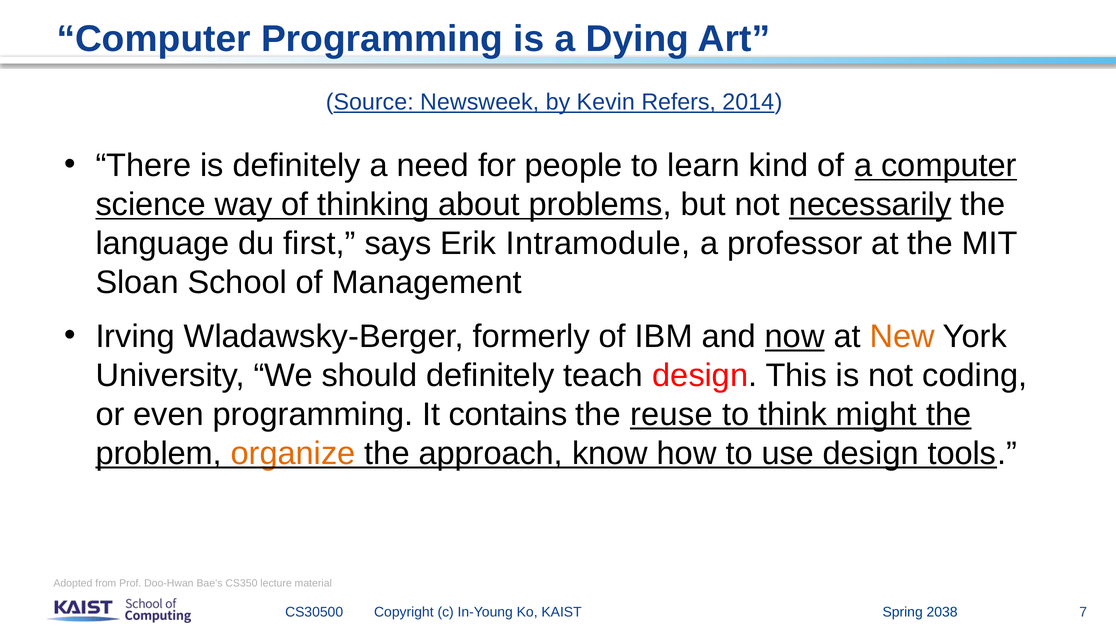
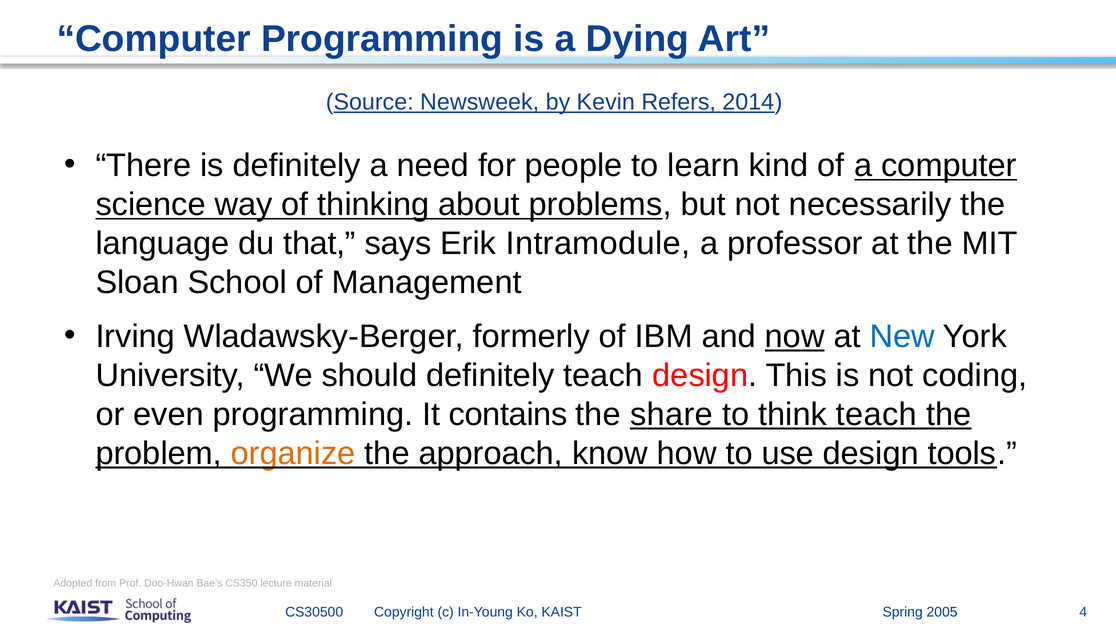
necessarily underline: present -> none
first: first -> that
New colour: orange -> blue
reuse: reuse -> share
think might: might -> teach
2038: 2038 -> 2005
7: 7 -> 4
